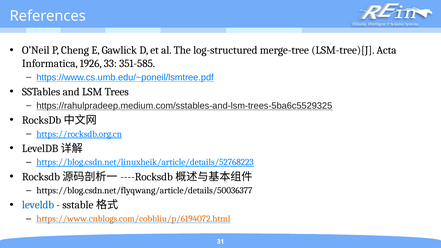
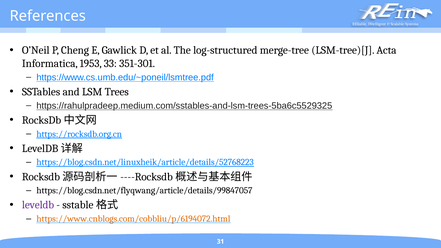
1926: 1926 -> 1953
351-585: 351-585 -> 351-301
https://blog.csdn.net/flyqwang/article/details/50036377: https://blog.csdn.net/flyqwang/article/details/50036377 -> https://blog.csdn.net/flyqwang/article/details/99847057
leveldb colour: blue -> purple
